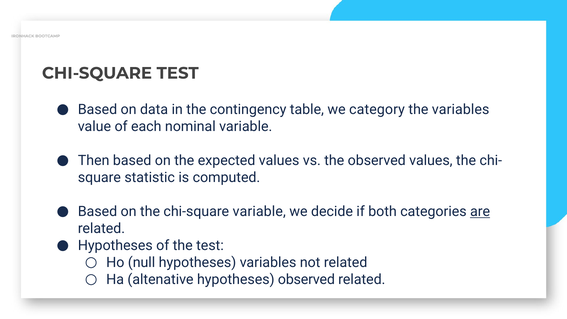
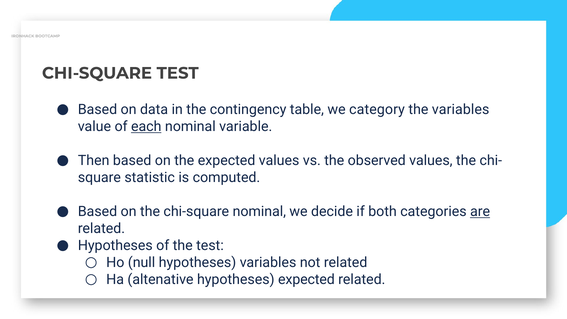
each underline: none -> present
chi-square variable: variable -> nominal
hypotheses observed: observed -> expected
